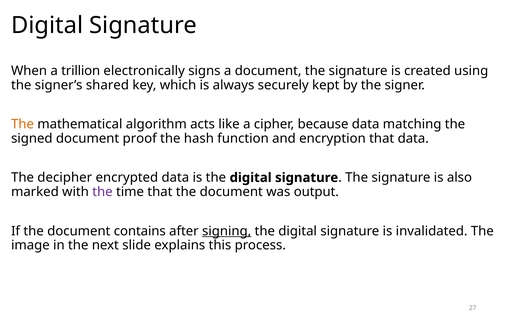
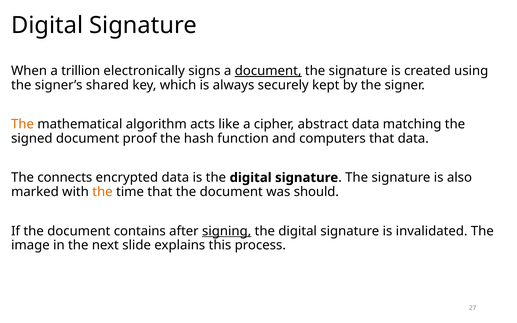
document at (268, 71) underline: none -> present
because: because -> abstract
encryption: encryption -> computers
decipher: decipher -> connects
the at (102, 192) colour: purple -> orange
output: output -> should
